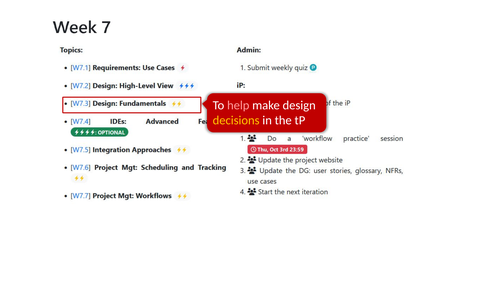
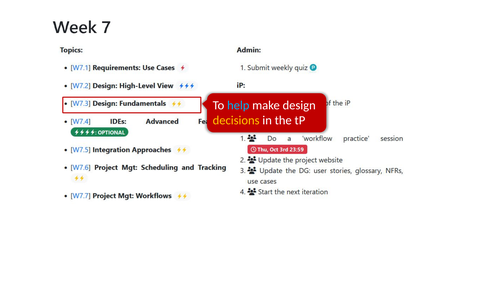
help colour: pink -> light blue
